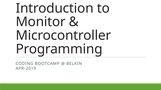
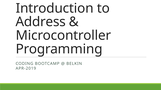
Monitor: Monitor -> Address
